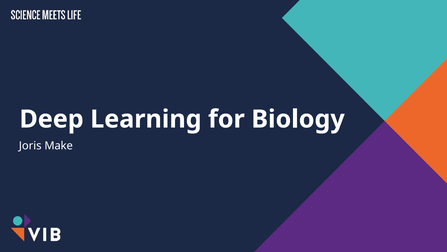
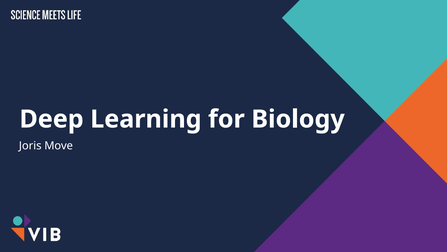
Make: Make -> Move
